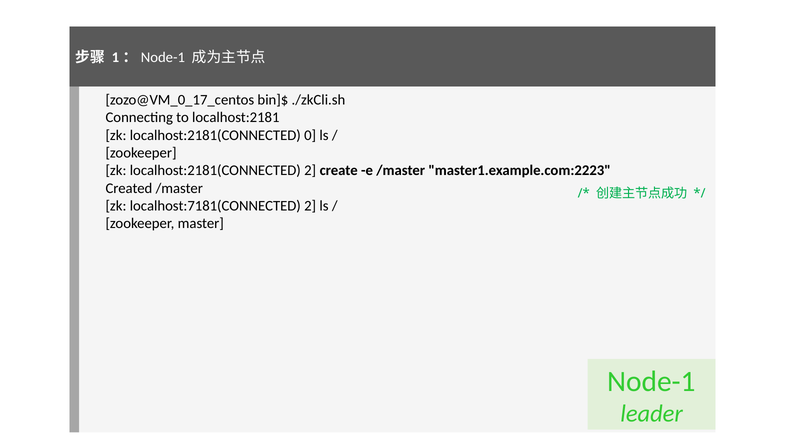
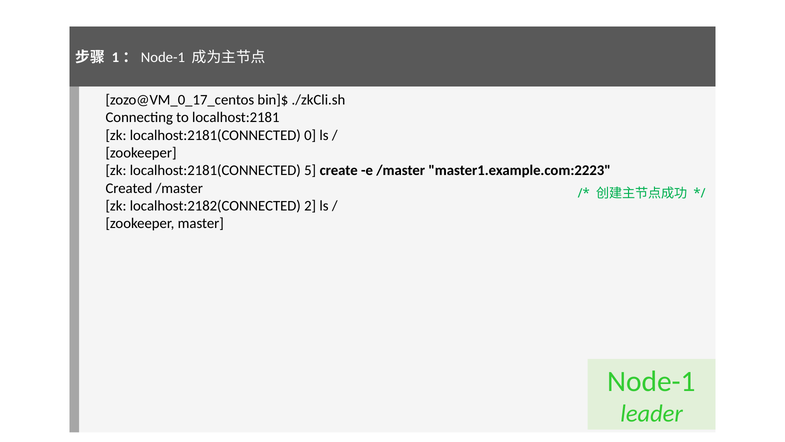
localhost:2181(CONNECTED 2: 2 -> 5
localhost:7181(CONNECTED: localhost:7181(CONNECTED -> localhost:2182(CONNECTED
